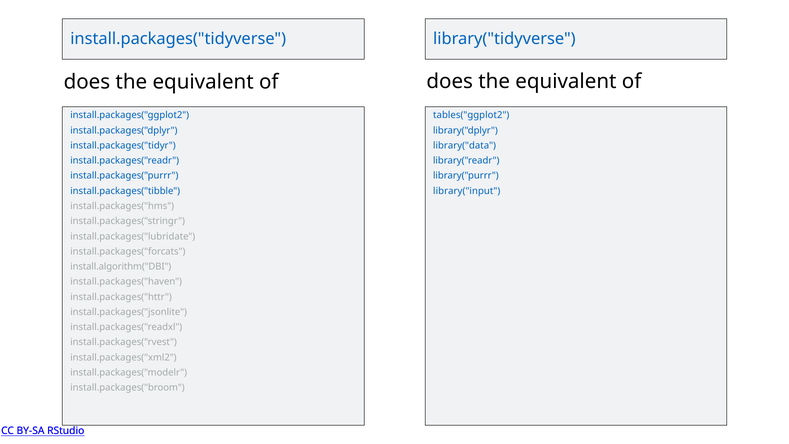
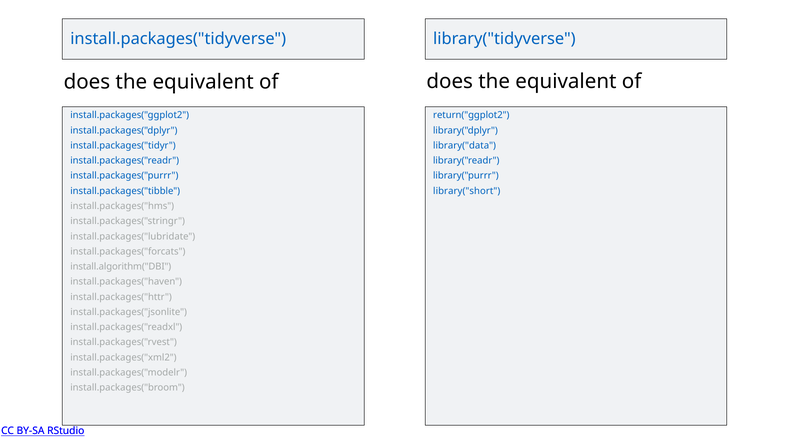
tables("ggplot2: tables("ggplot2 -> return("ggplot2
library("input: library("input -> library("short
